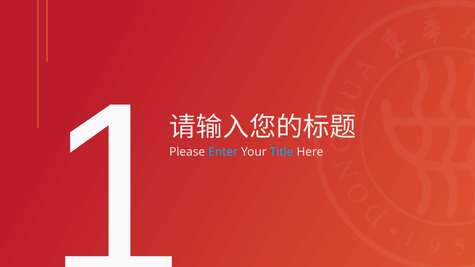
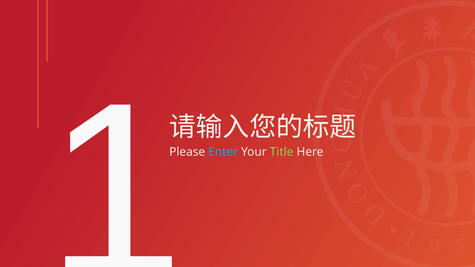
Title colour: light blue -> light green
